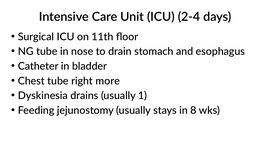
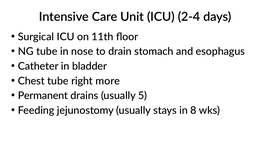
Dyskinesia: Dyskinesia -> Permanent
1: 1 -> 5
